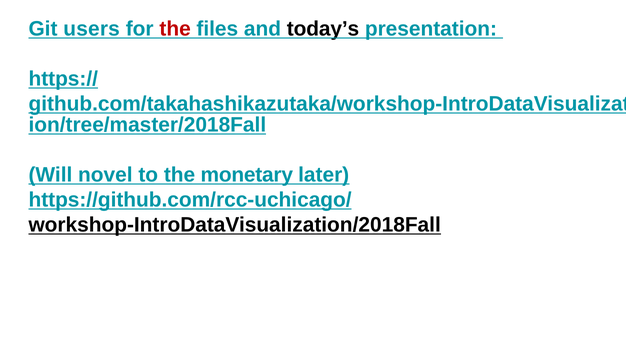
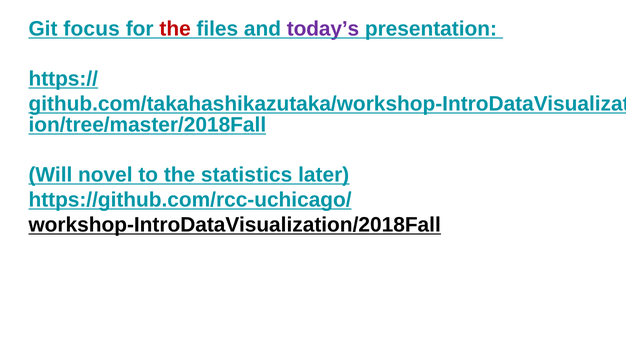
users: users -> focus
today’s colour: black -> purple
monetary: monetary -> statistics
